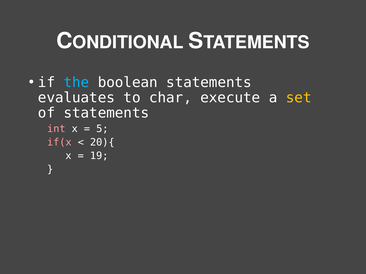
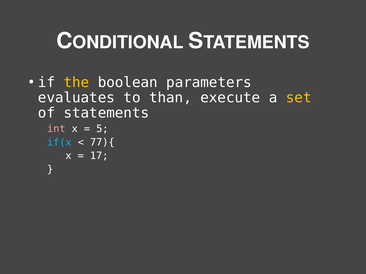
the colour: light blue -> yellow
boolean statements: statements -> parameters
char: char -> than
if(x colour: pink -> light blue
20){: 20){ -> 77){
19: 19 -> 17
